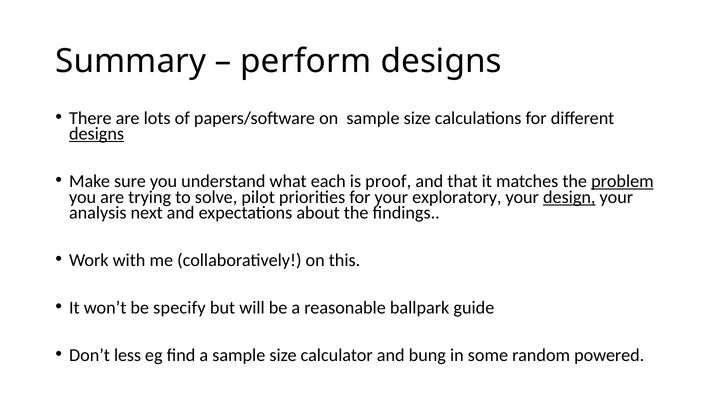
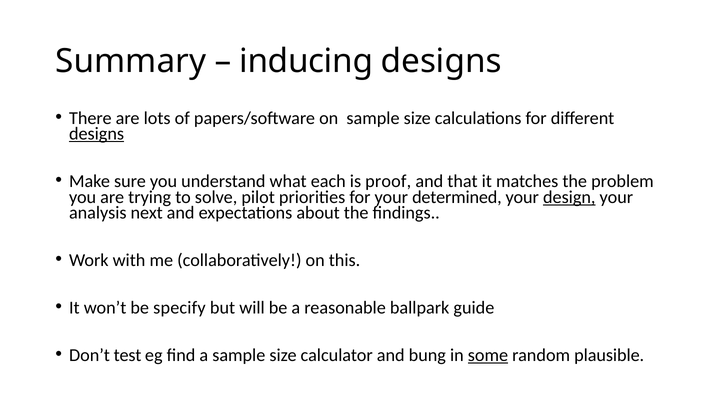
perform: perform -> inducing
problem underline: present -> none
exploratory: exploratory -> determined
less: less -> test
some underline: none -> present
powered: powered -> plausible
